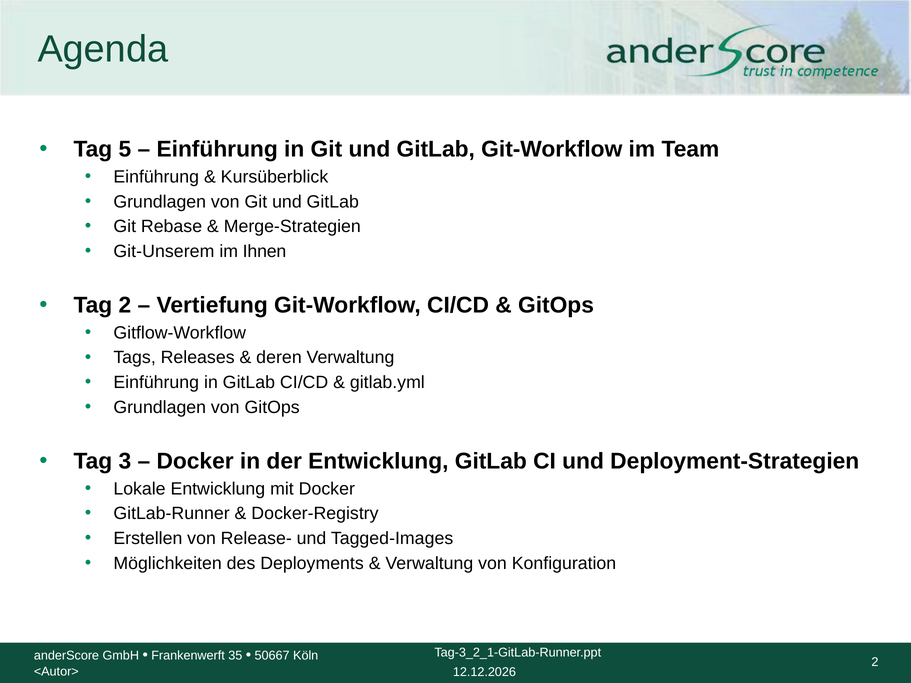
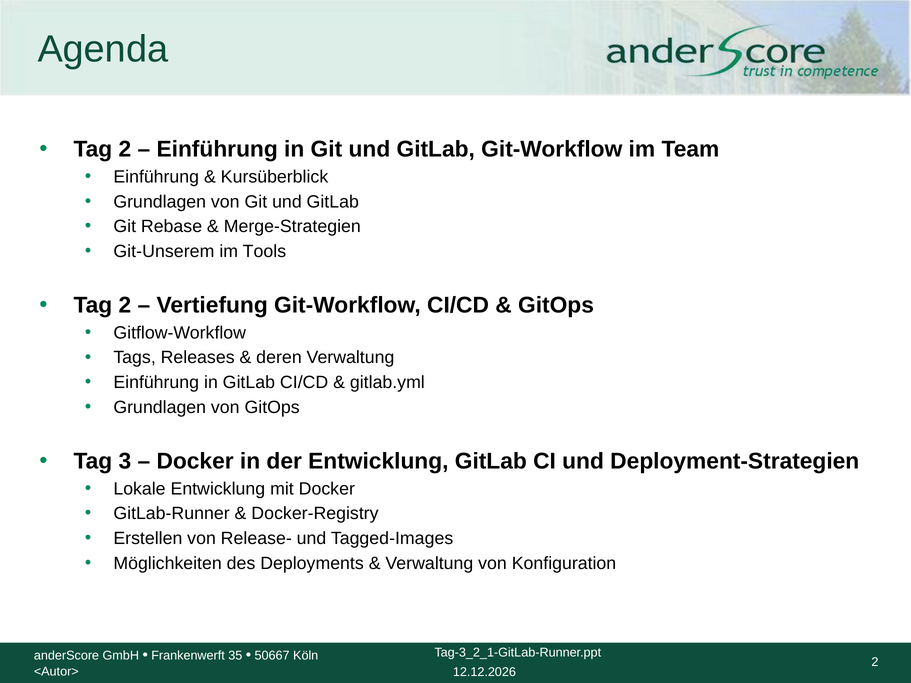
5 at (125, 149): 5 -> 2
Ihnen: Ihnen -> Tools
